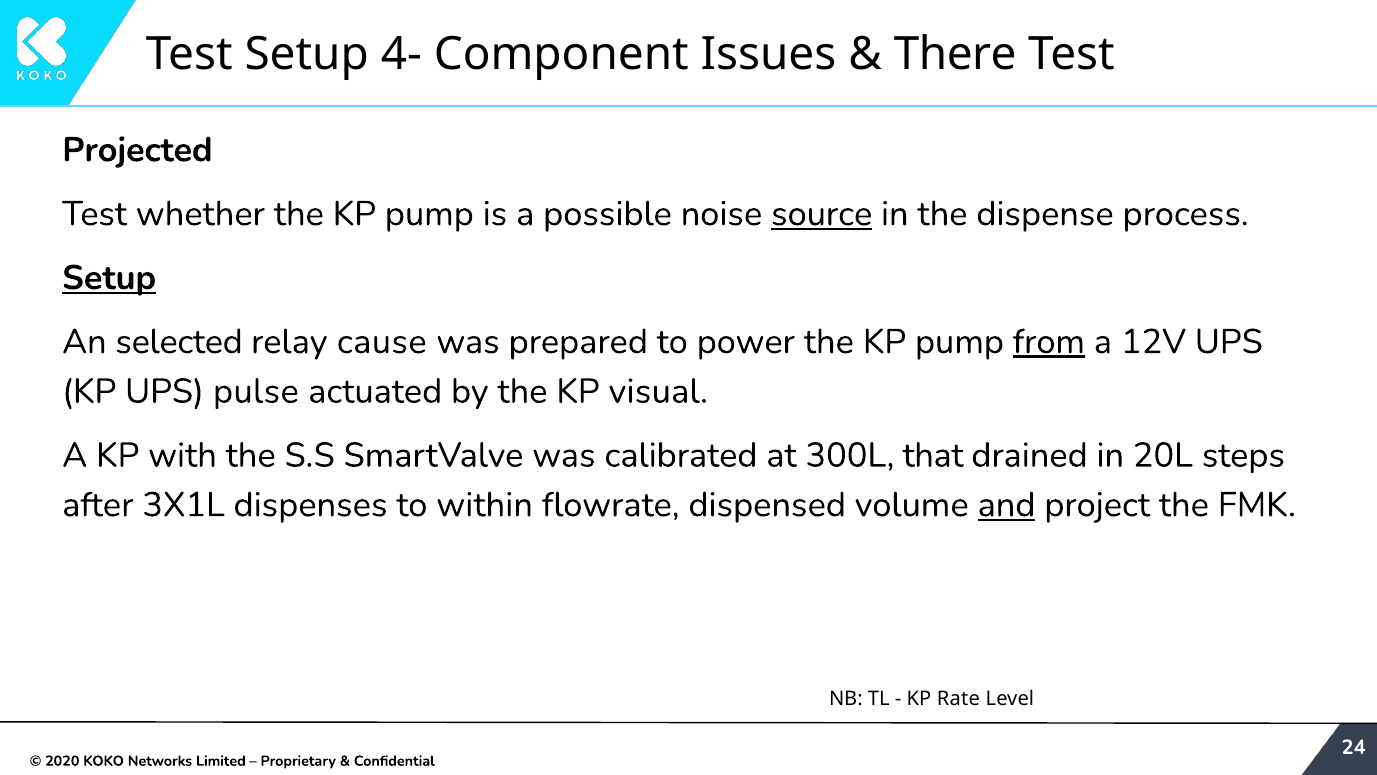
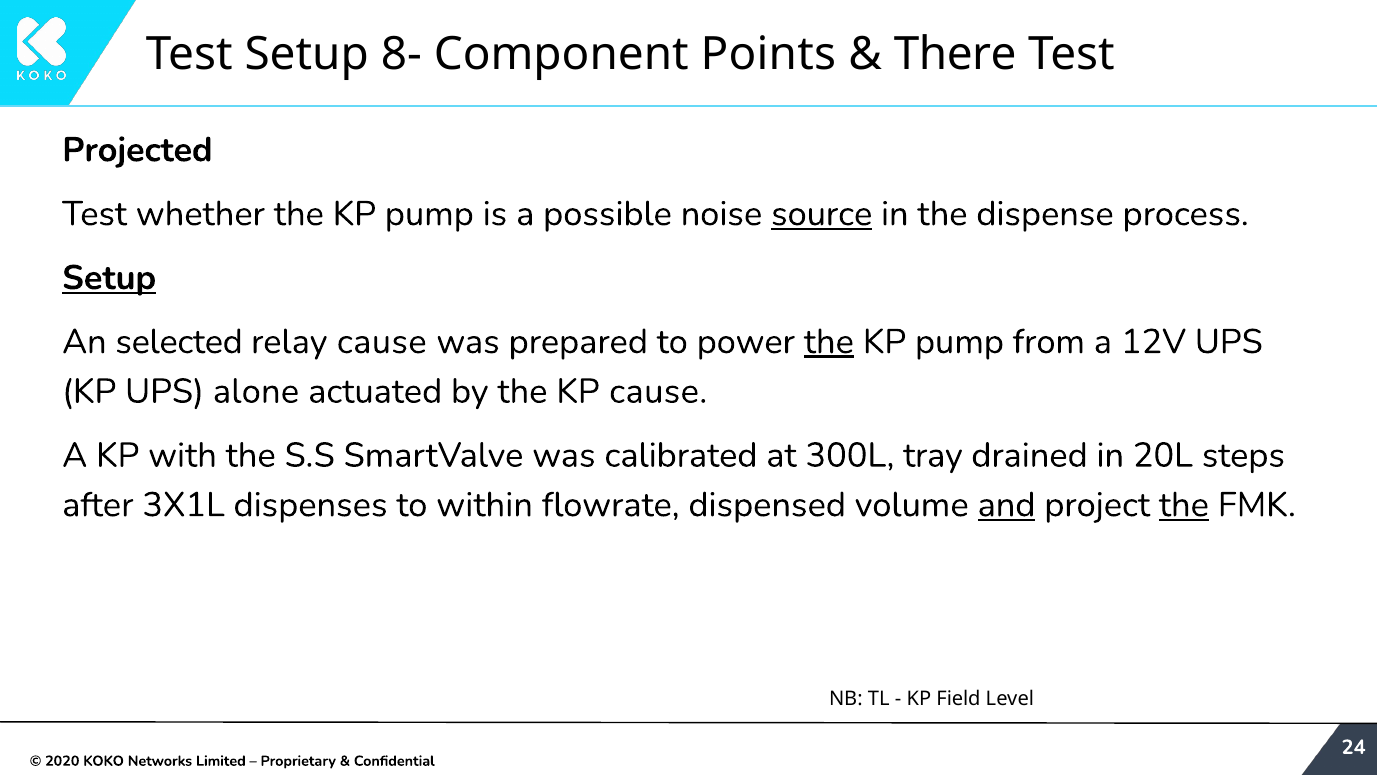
4-: 4- -> 8-
Issues: Issues -> Points
the at (829, 342) underline: none -> present
from underline: present -> none
pulse: pulse -> alone
KP visual: visual -> cause
that: that -> tray
the at (1184, 505) underline: none -> present
Rate: Rate -> Field
